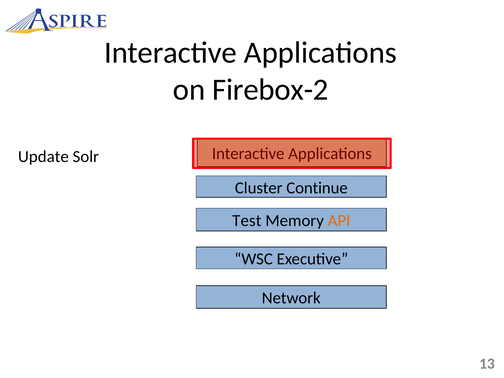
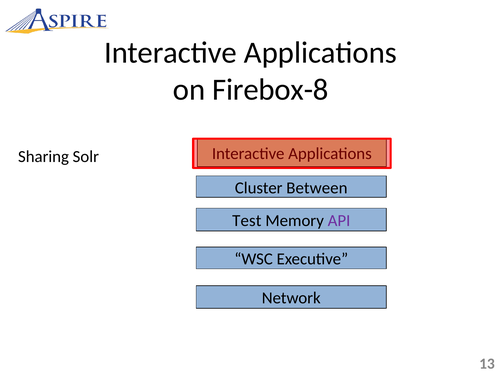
Firebox-2: Firebox-2 -> Firebox-8
Update: Update -> Sharing
Continue: Continue -> Between
API colour: orange -> purple
